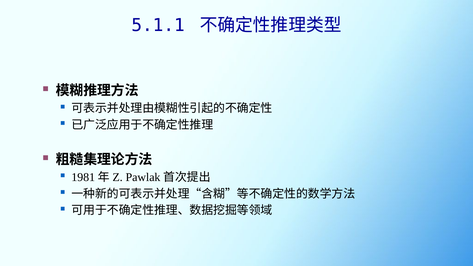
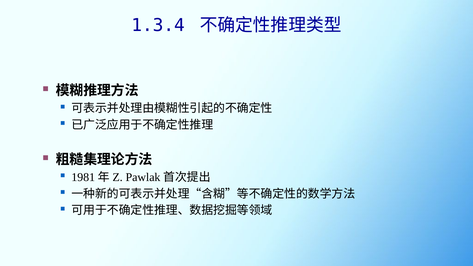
5.1.1: 5.1.1 -> 1.3.4
